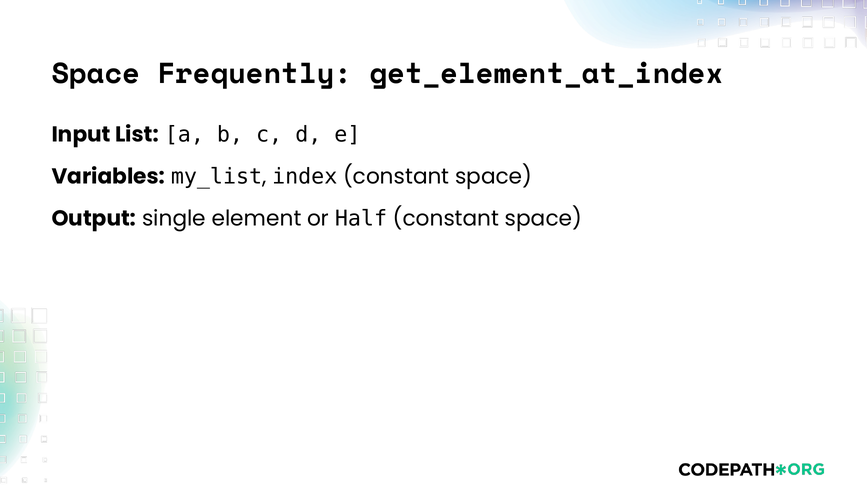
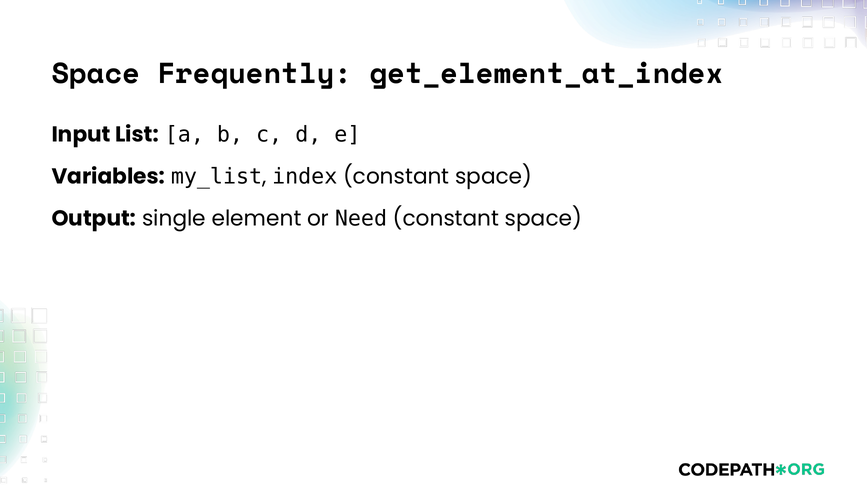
Half: Half -> Need
